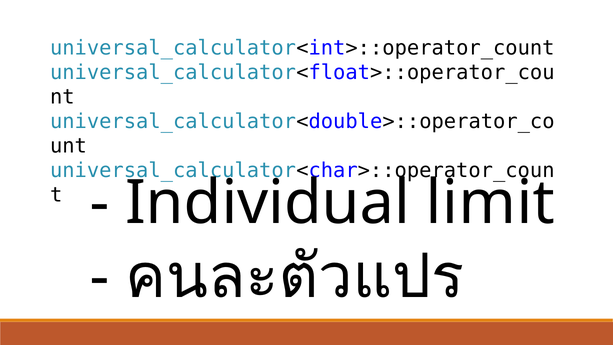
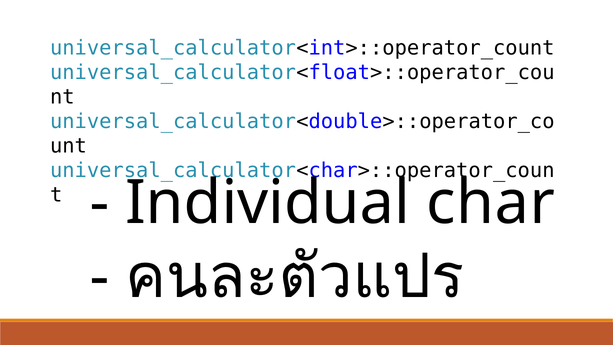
limit: limit -> char
